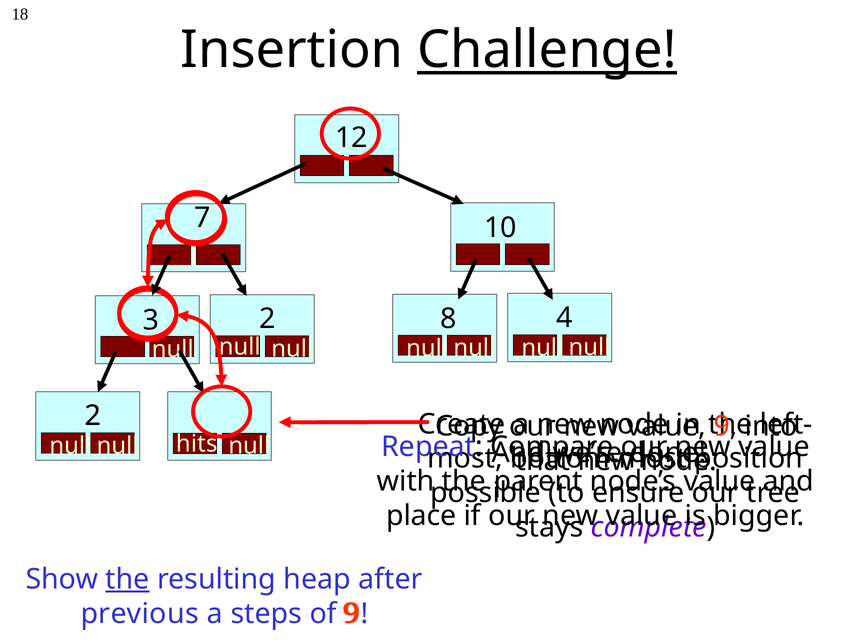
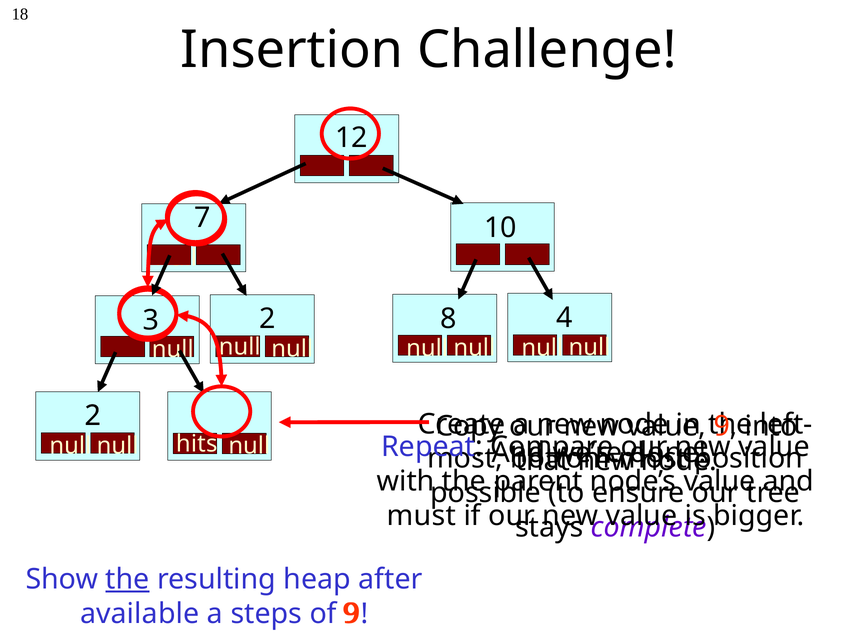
Challenge underline: present -> none
place: place -> must
previous: previous -> available
